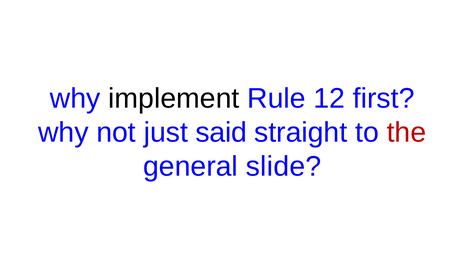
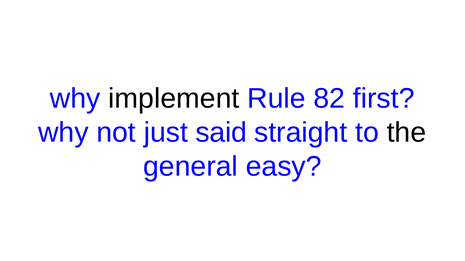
12: 12 -> 82
the colour: red -> black
slide: slide -> easy
